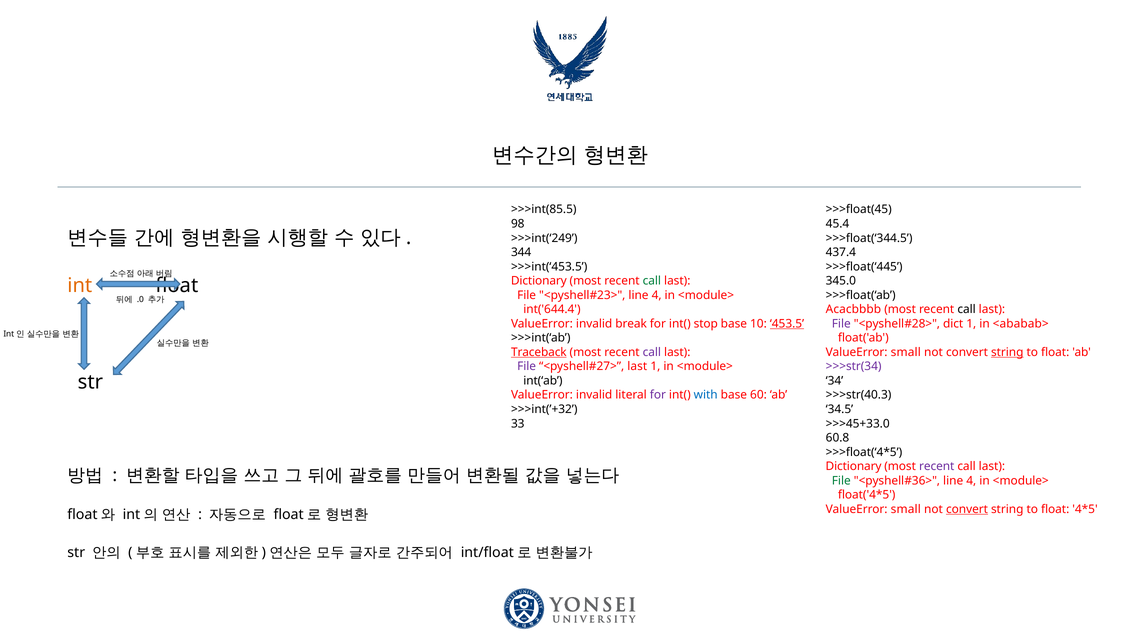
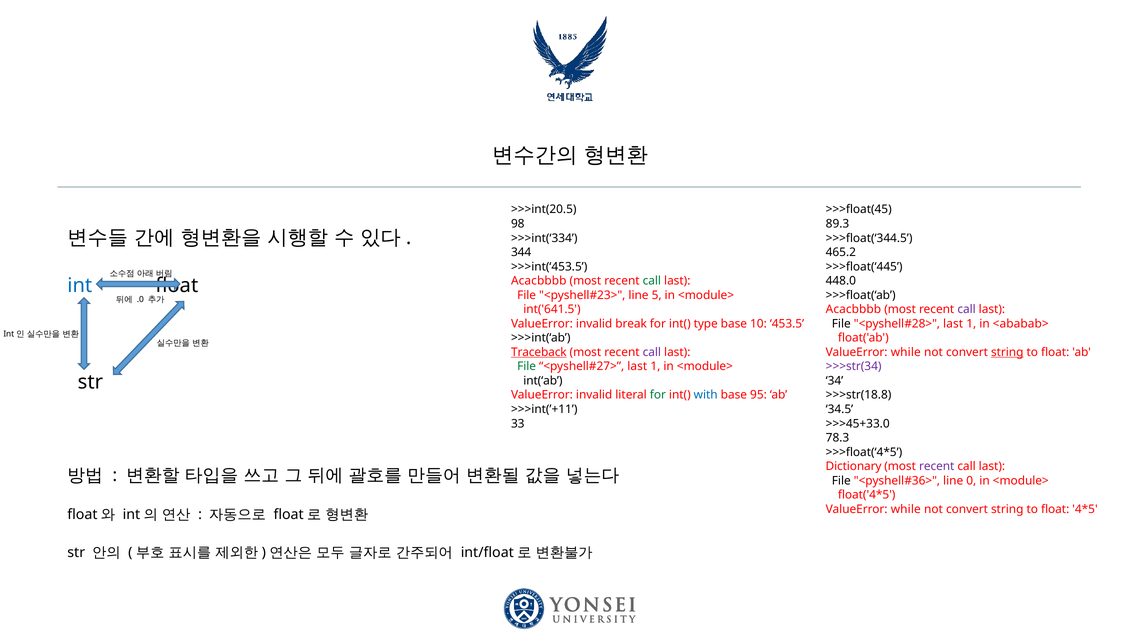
>>>int(85.5: >>>int(85.5 -> >>>int(20.5
45.4: 45.4 -> 89.3
>>>int(‘249: >>>int(‘249 -> >>>int(‘334
437.4: 437.4 -> 465.2
Dictionary at (539, 281): Dictionary -> Acacbbbb
345.0: 345.0 -> 448.0
int colour: orange -> blue
4 at (657, 295): 4 -> 5
int('644.4: int('644.4 -> int('641.5
call at (967, 310) colour: black -> purple
stop: stop -> type
453.5 underline: present -> none
File at (841, 324) colour: purple -> black
dict at (953, 324): dict -> last
small at (906, 352): small -> while
File at (527, 367) colour: purple -> green
for at (658, 395) colour: purple -> green
60: 60 -> 95
>>>str(40.3: >>>str(40.3 -> >>>str(18.8
>>>int(’+32: >>>int(’+32 -> >>>int(’+11
60.8: 60.8 -> 78.3
File at (841, 481) colour: green -> black
4 at (971, 481): 4 -> 0
small at (906, 509): small -> while
convert at (967, 509) underline: present -> none
